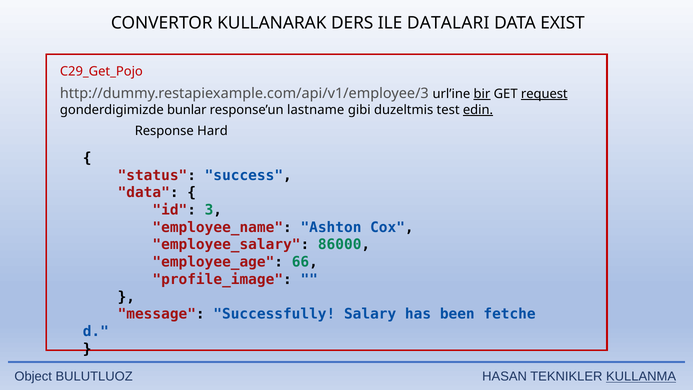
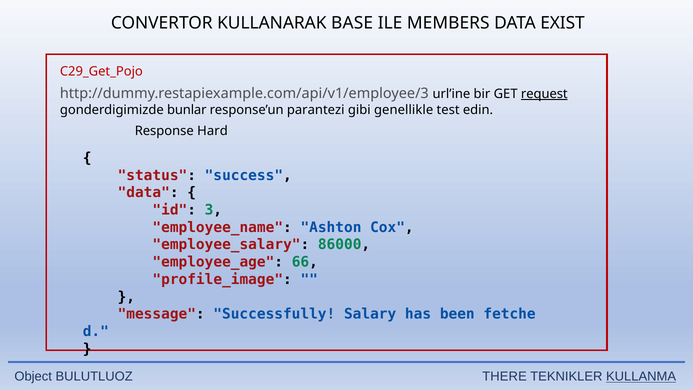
DERS: DERS -> BASE
DATALARI: DATALARI -> MEMBERS
bir underline: present -> none
lastname: lastname -> parantezi
duzeltmis: duzeltmis -> genellikle
edin underline: present -> none
HASAN: HASAN -> THERE
